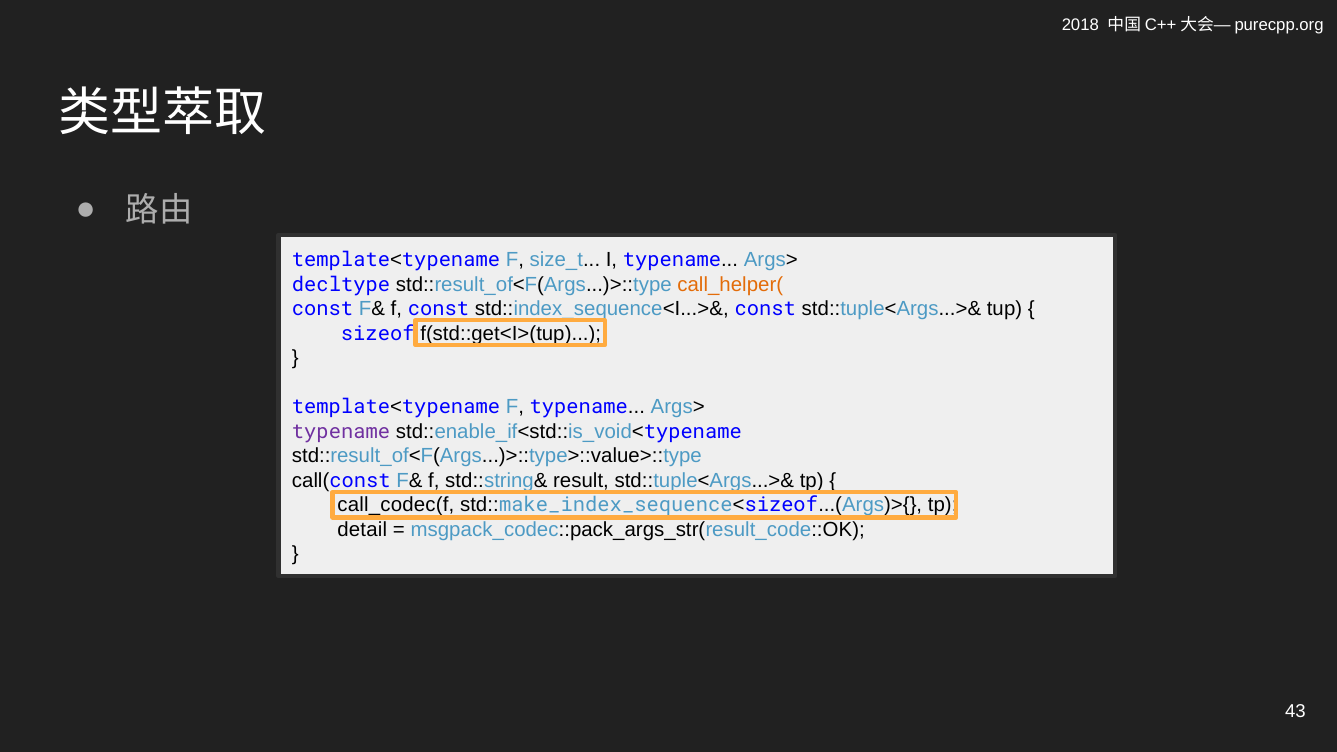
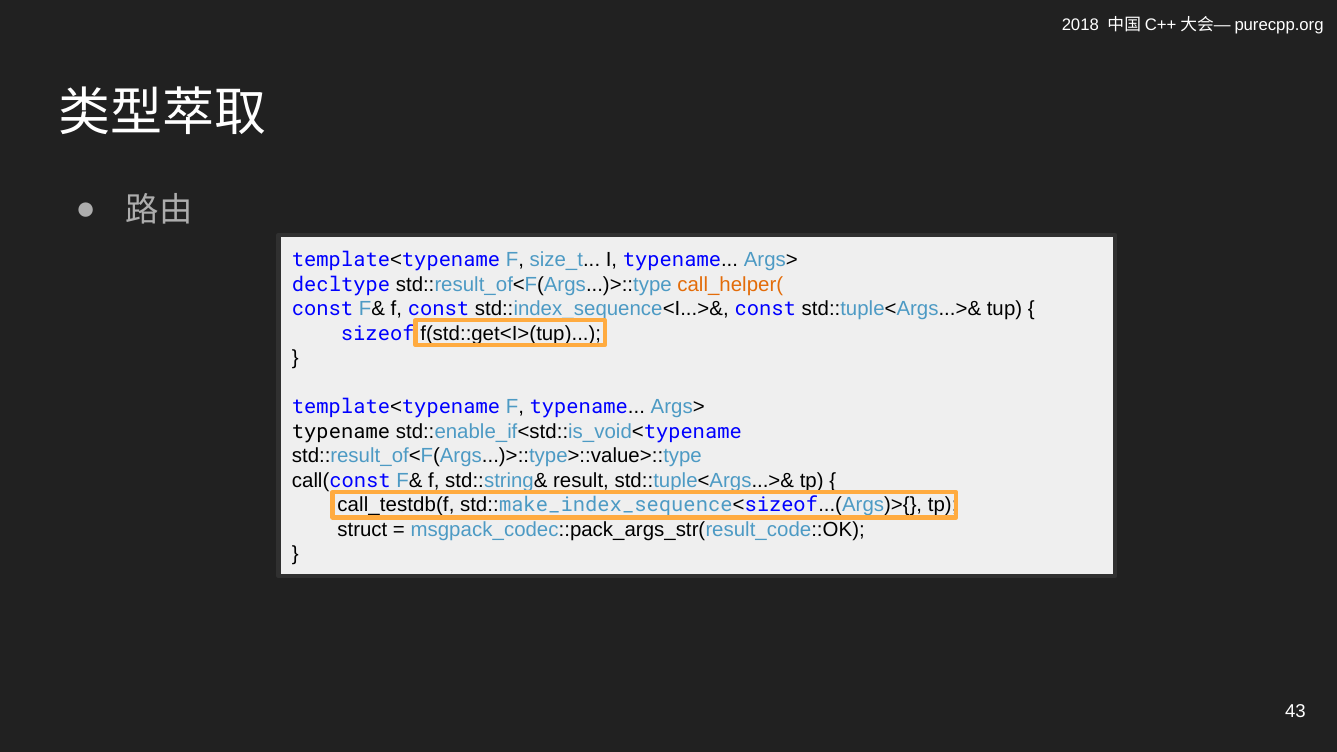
typename at (341, 432) colour: purple -> black
call_codec(f: call_codec(f -> call_testdb(f
detail: detail -> struct
